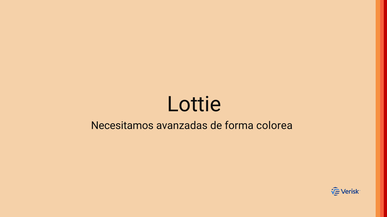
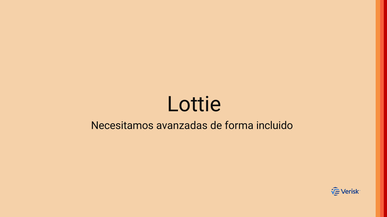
colorea: colorea -> incluido
